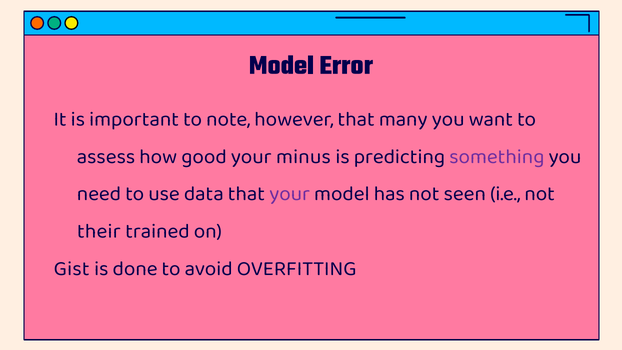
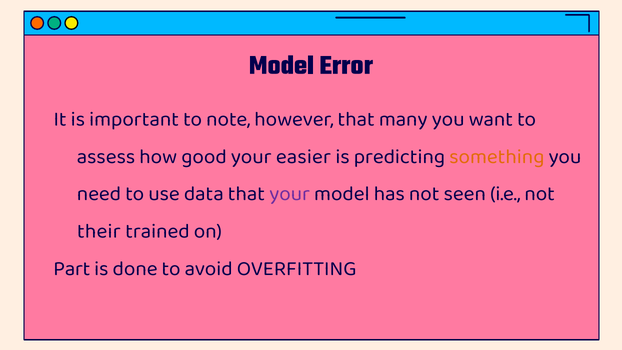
minus: minus -> easier
something colour: purple -> orange
Gist: Gist -> Part
